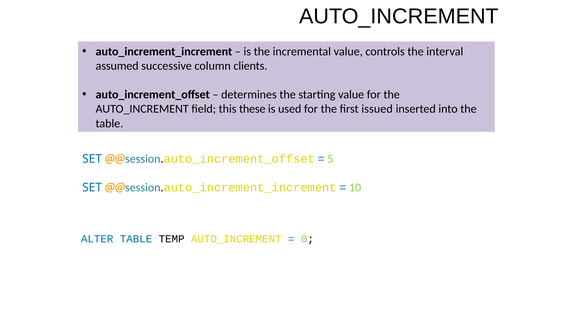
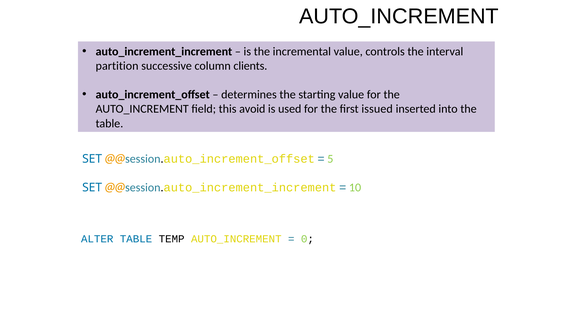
assumed: assumed -> partition
these: these -> avoid
